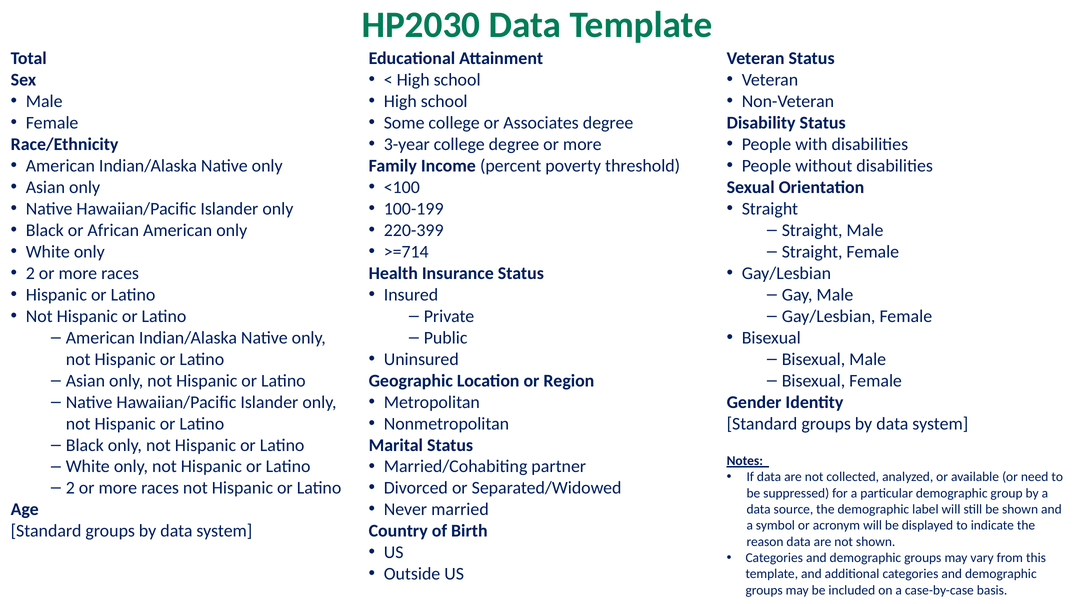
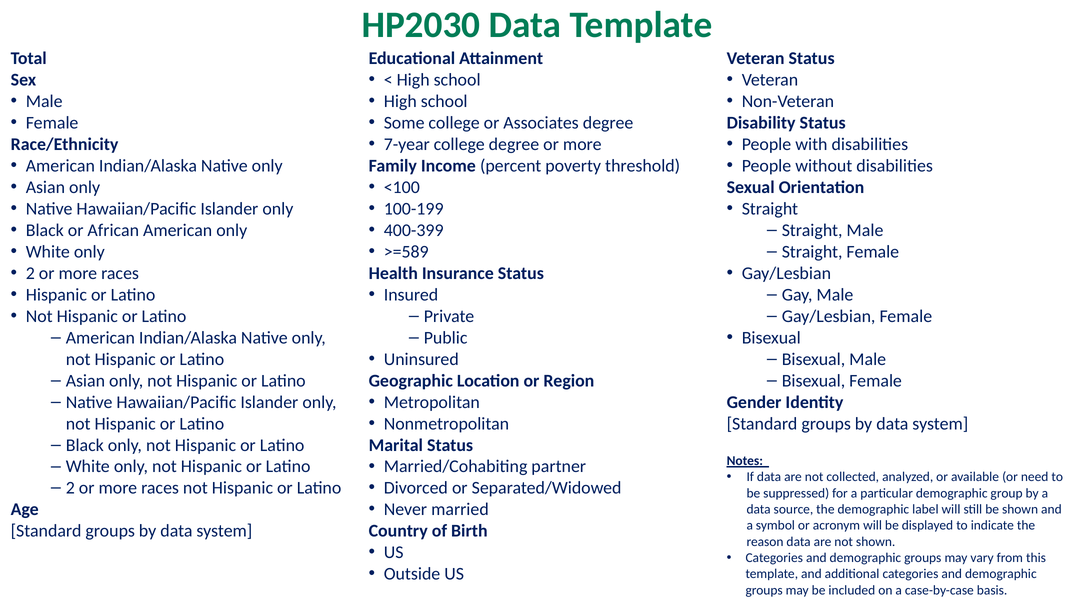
3-year: 3-year -> 7-year
220-399: 220-399 -> 400-399
>=714: >=714 -> >=589
